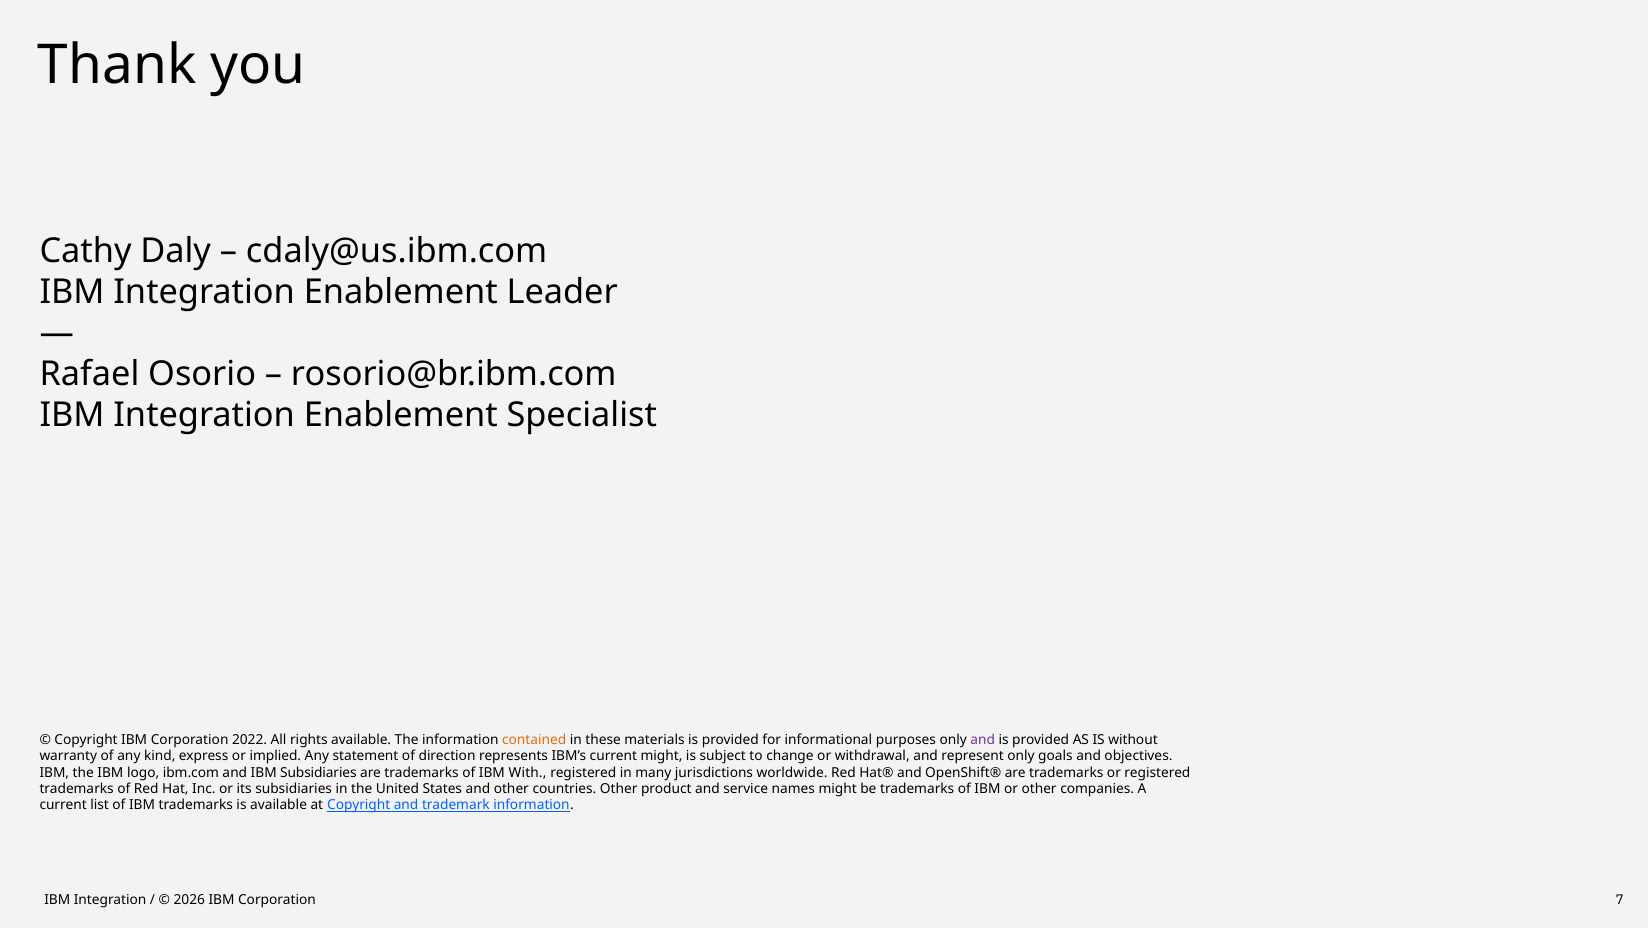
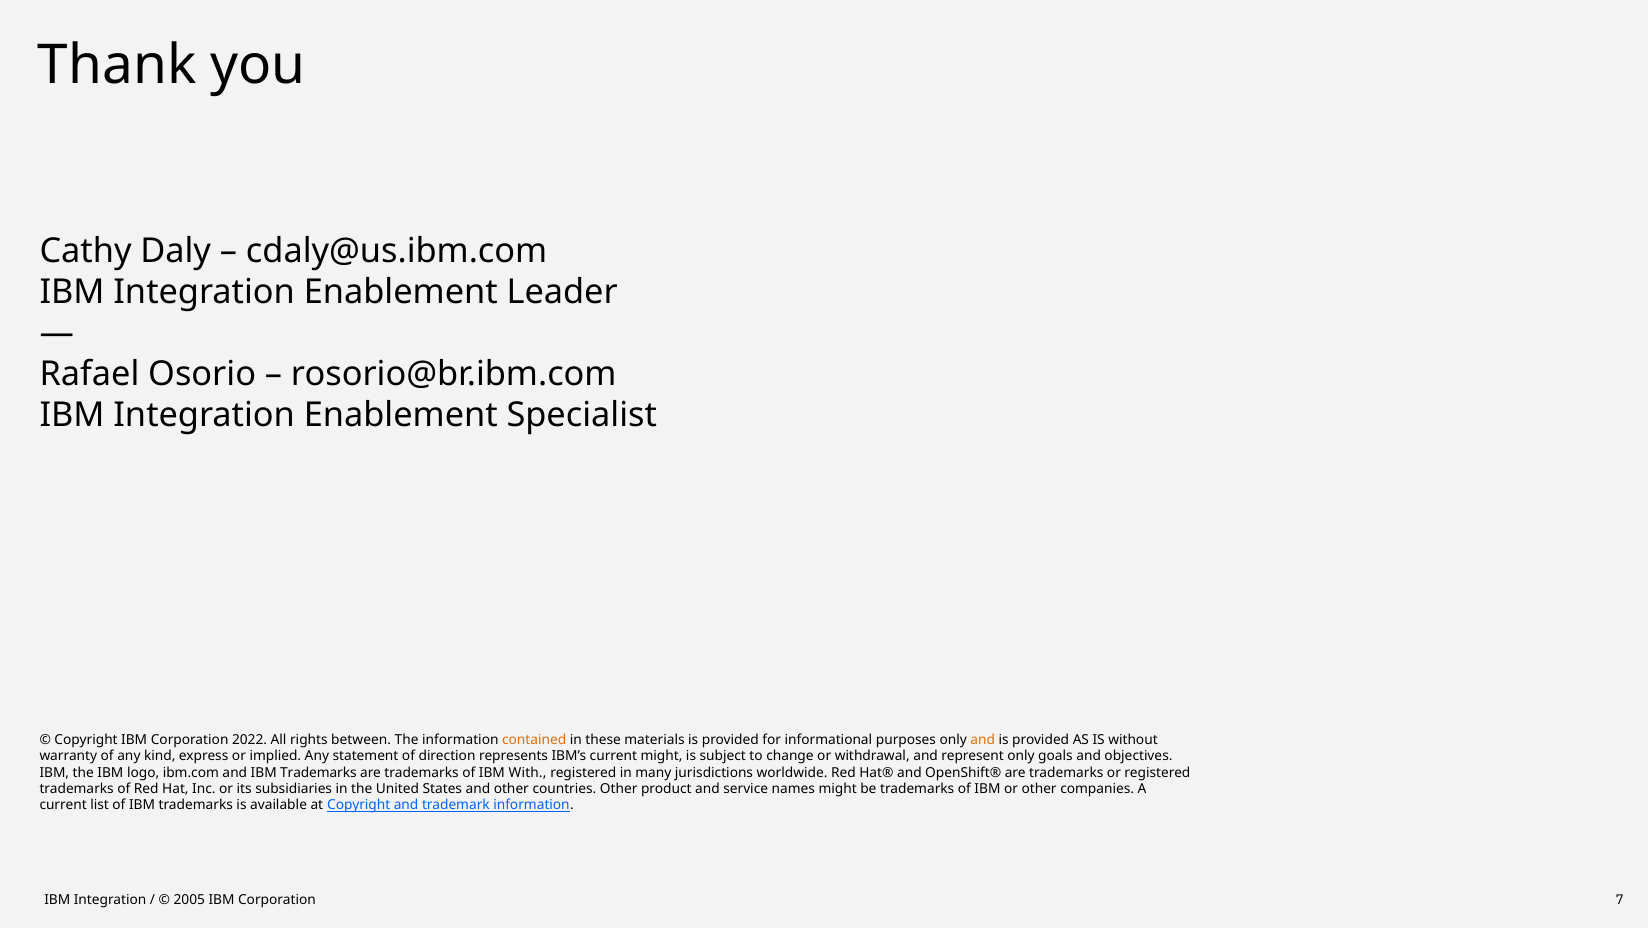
rights available: available -> between
and at (983, 739) colour: purple -> orange
and IBM Subsidiaries: Subsidiaries -> Trademarks
2026: 2026 -> 2005
